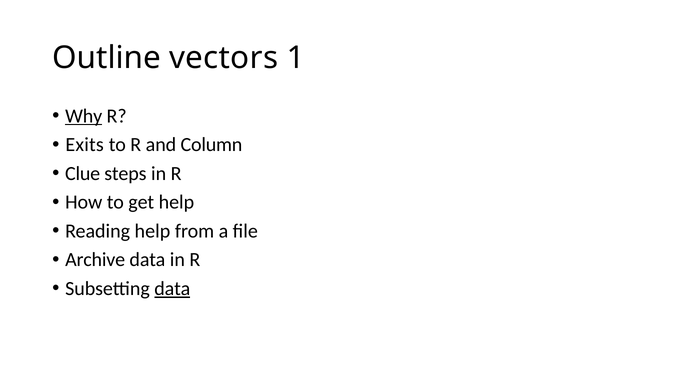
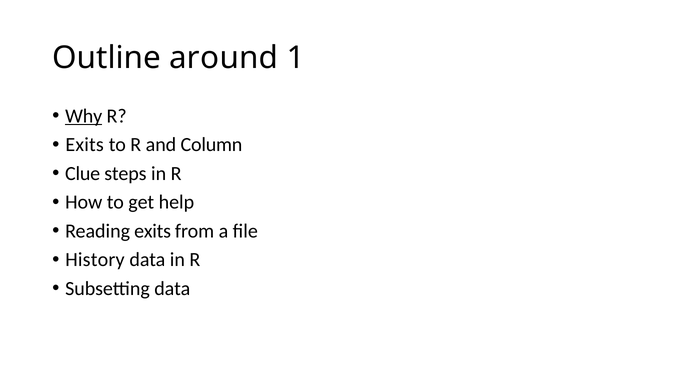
vectors: vectors -> around
Reading help: help -> exits
Archive: Archive -> History
data at (172, 289) underline: present -> none
